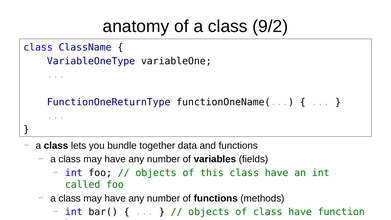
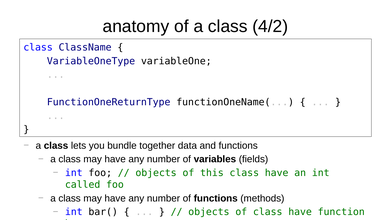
9/2: 9/2 -> 4/2
